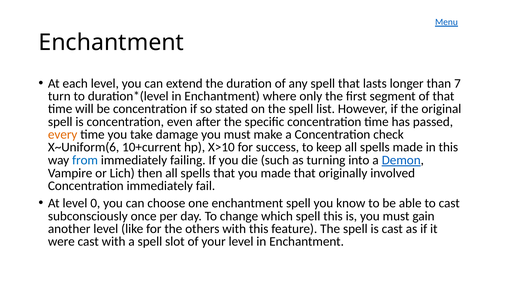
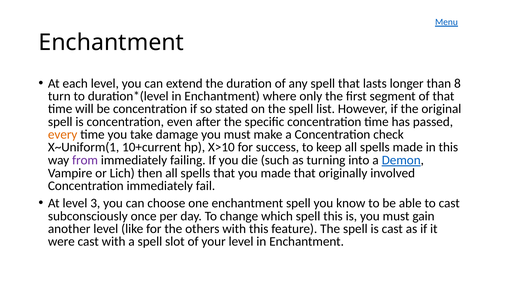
7: 7 -> 8
X~Uniform(6: X~Uniform(6 -> X~Uniform(1
from colour: blue -> purple
0: 0 -> 3
